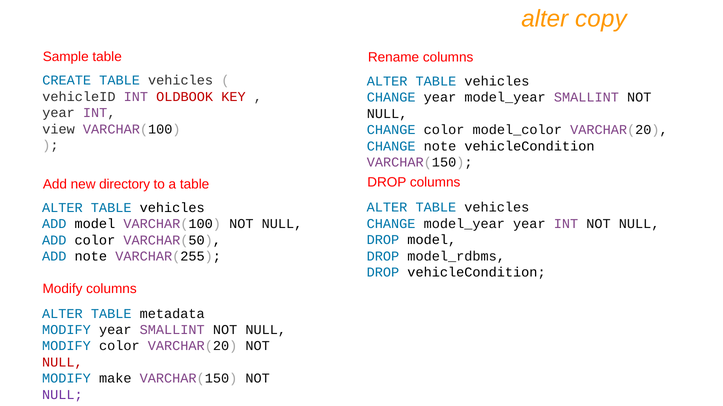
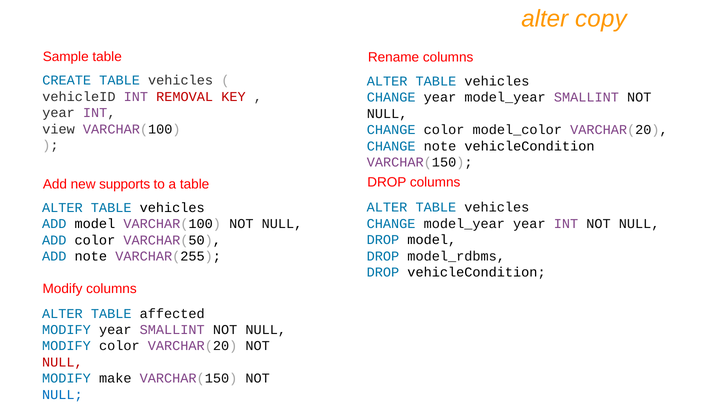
OLDBOOK: OLDBOOK -> REMOVAL
directory: directory -> supports
metadata: metadata -> affected
NULL at (62, 395) colour: purple -> blue
